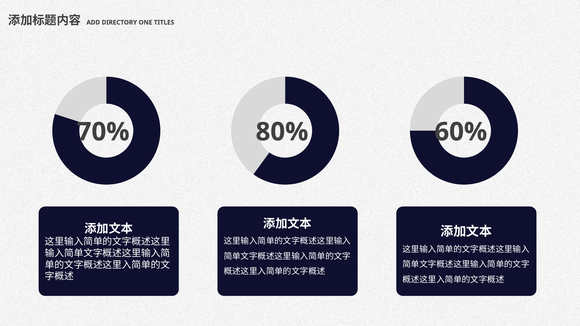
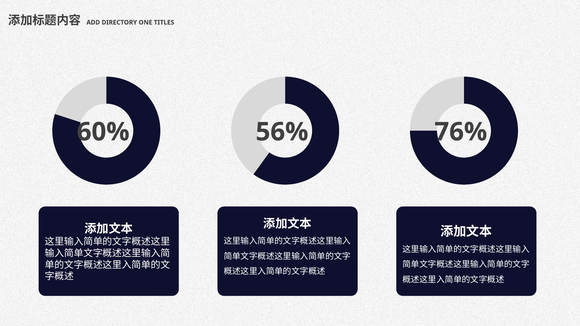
70%: 70% -> 60%
80%: 80% -> 56%
60%: 60% -> 76%
